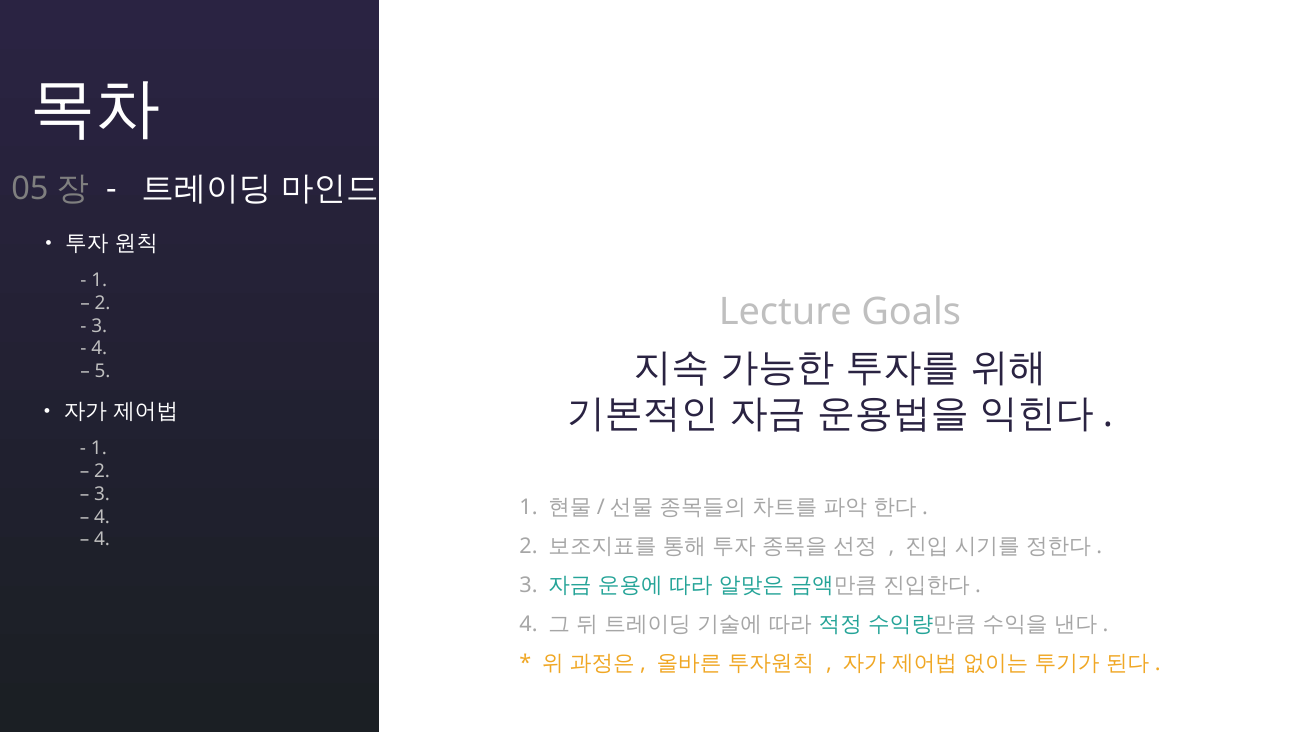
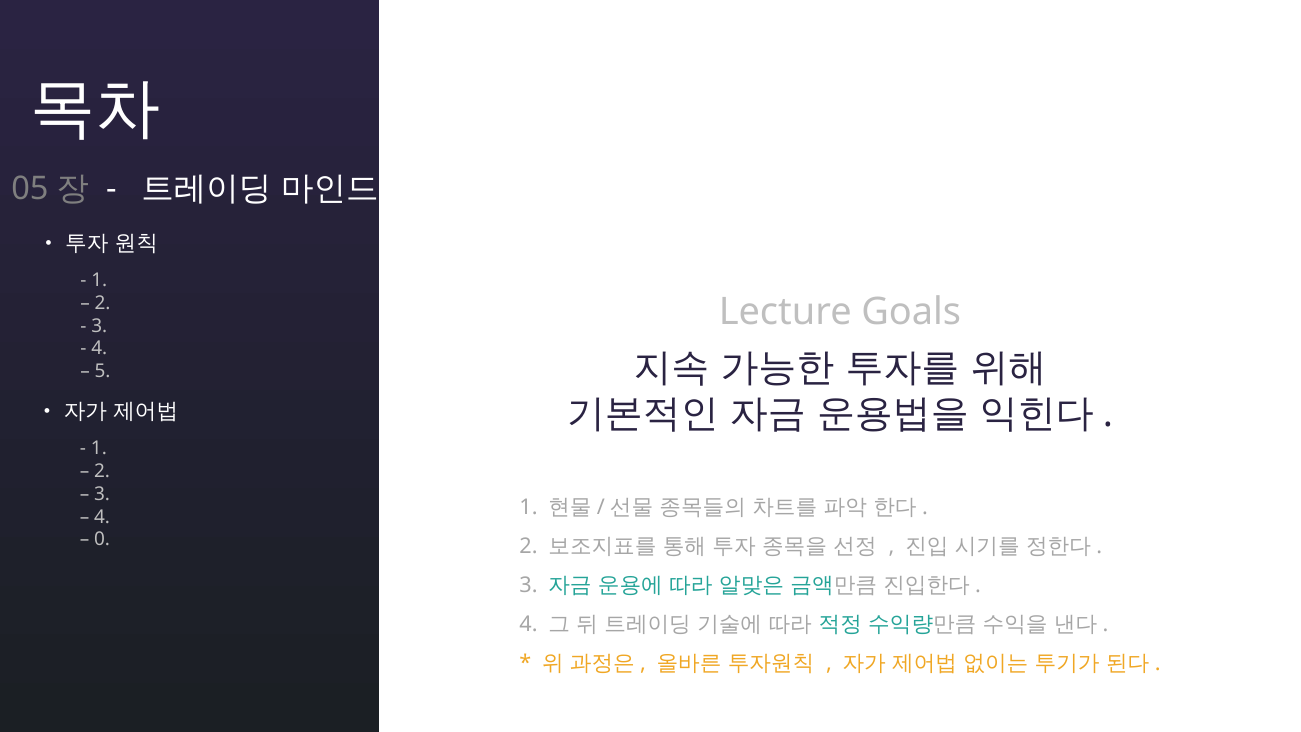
4 at (102, 540): 4 -> 0
